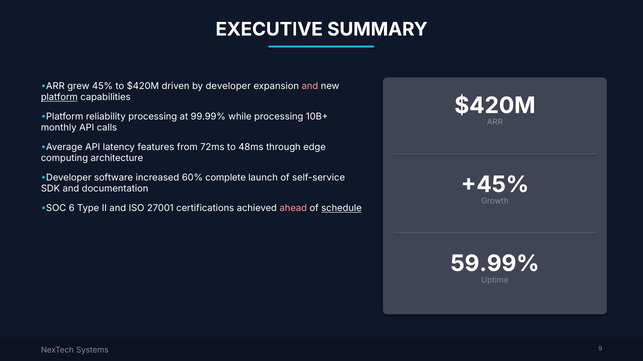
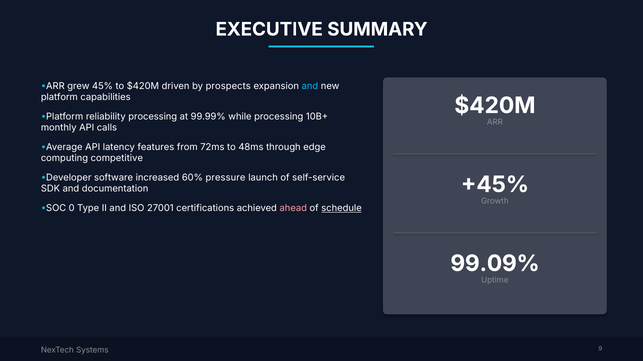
by developer: developer -> prospects
and at (310, 86) colour: pink -> light blue
platform at (59, 98) underline: present -> none
architecture: architecture -> competitive
complete: complete -> pressure
6: 6 -> 0
59.99%: 59.99% -> 99.09%
